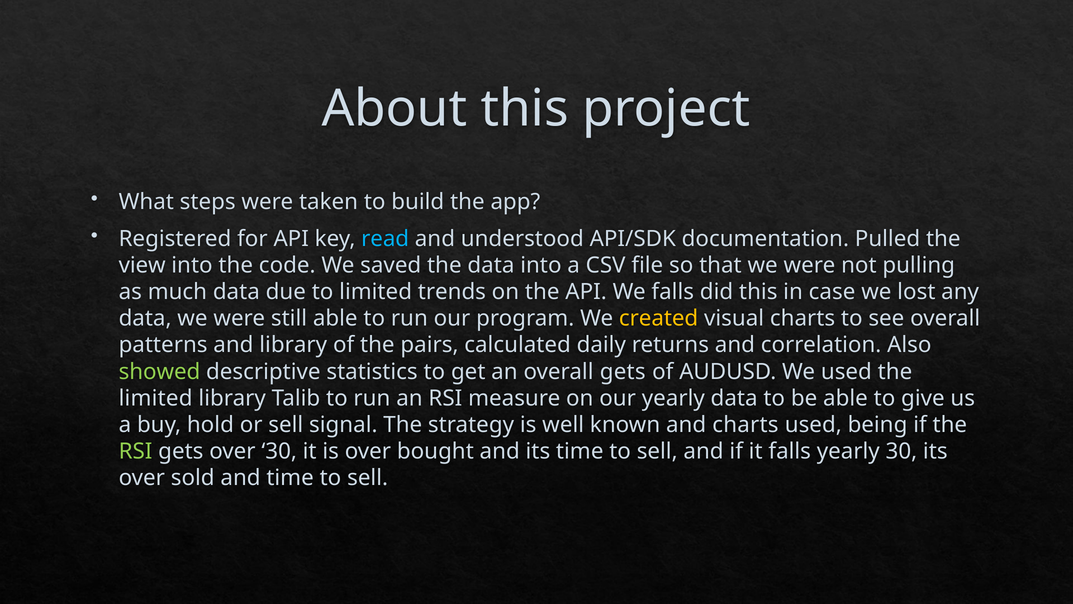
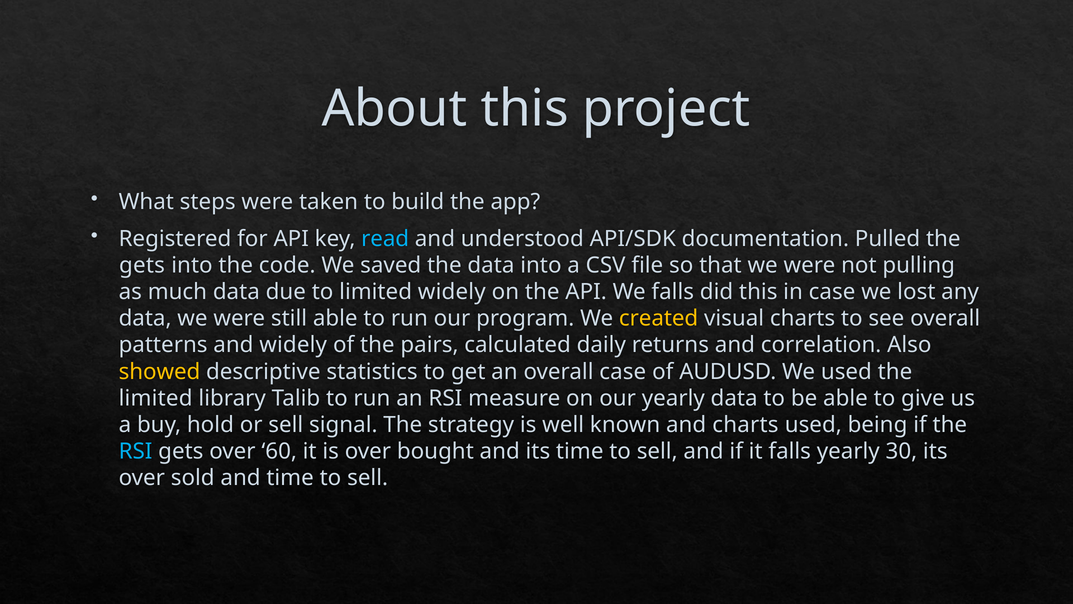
view at (142, 265): view -> gets
limited trends: trends -> widely
and library: library -> widely
showed colour: light green -> yellow
overall gets: gets -> case
RSI at (136, 451) colour: light green -> light blue
over 30: 30 -> 60
